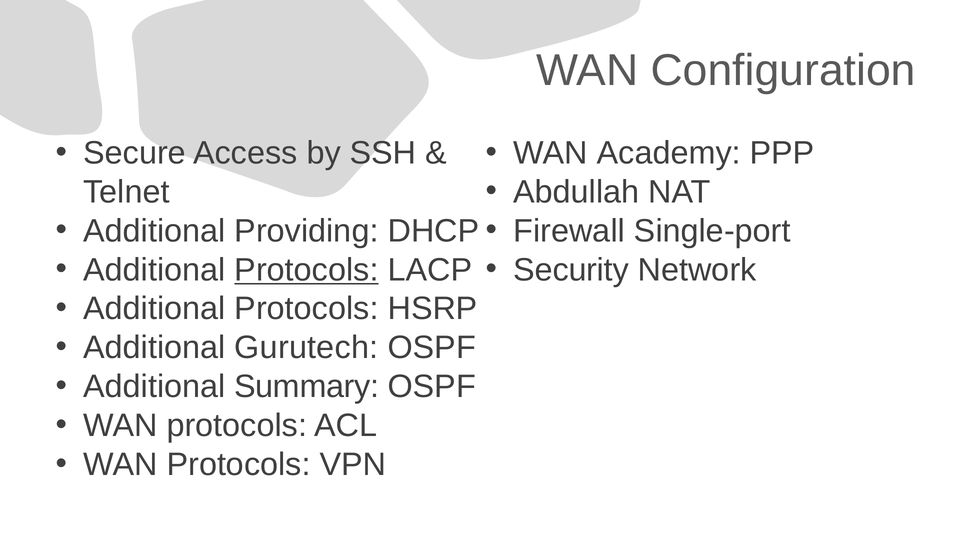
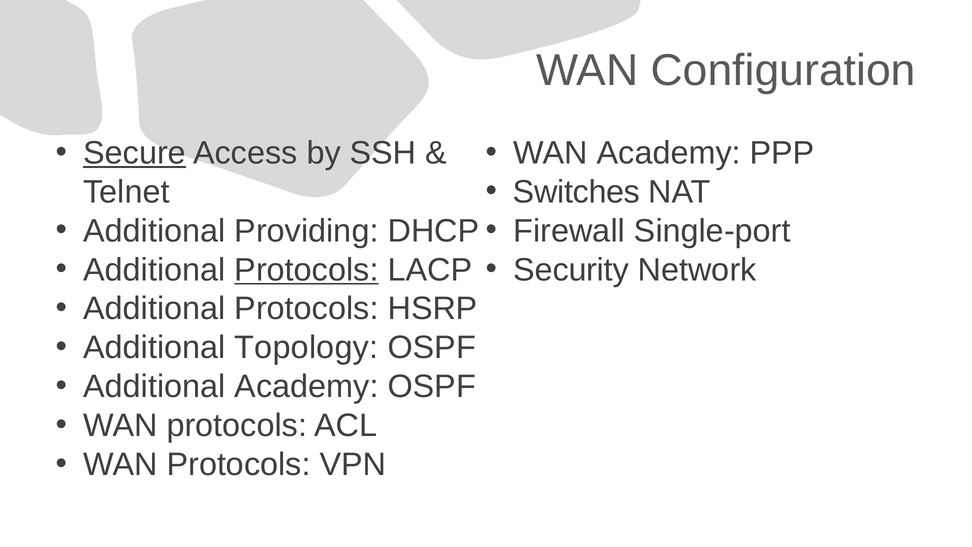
Secure underline: none -> present
Abdullah: Abdullah -> Switches
Gurutech: Gurutech -> Topology
Additional Summary: Summary -> Academy
